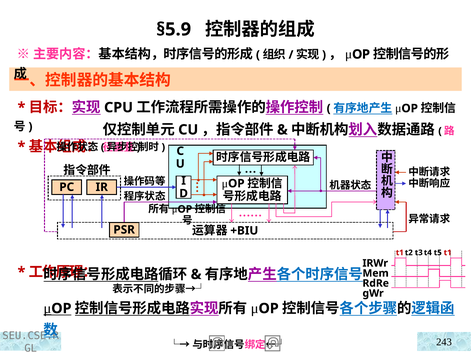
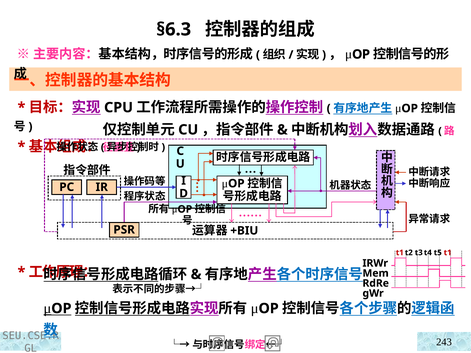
§5.9: §5.9 -> §6.3
